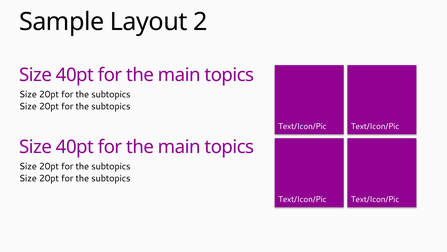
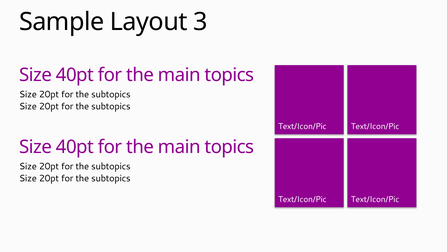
2: 2 -> 3
